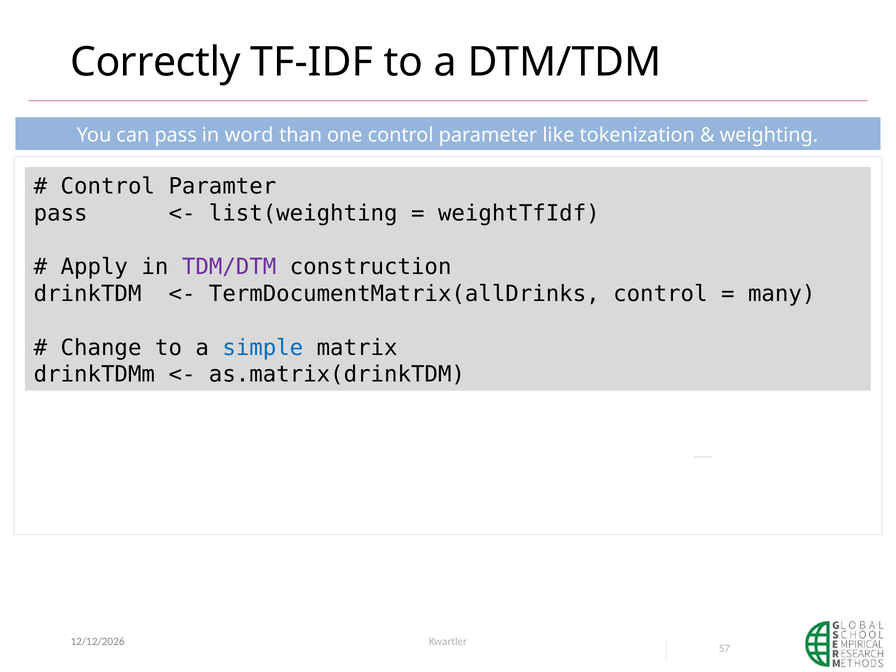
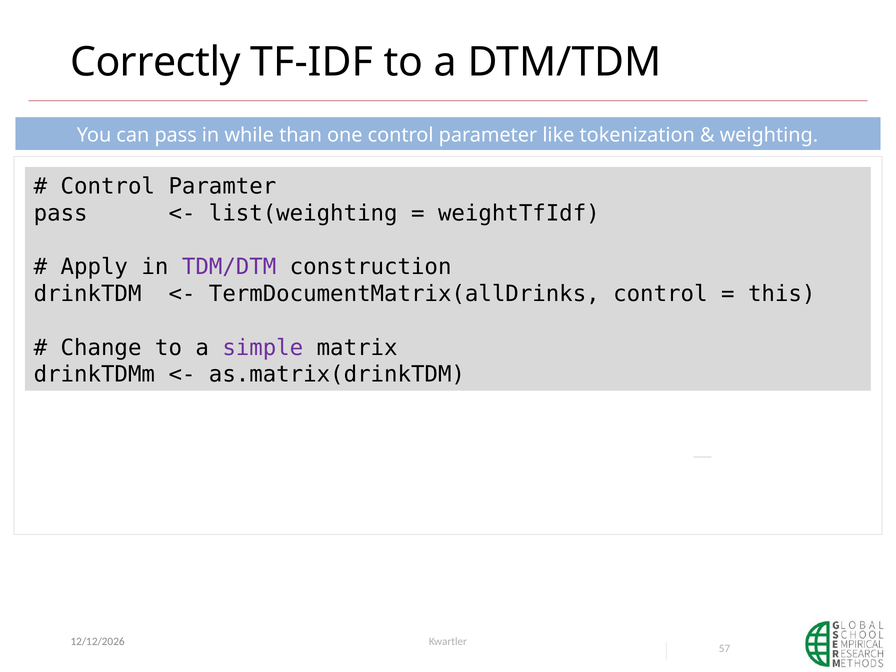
word: word -> while
many: many -> this
simple colour: blue -> purple
